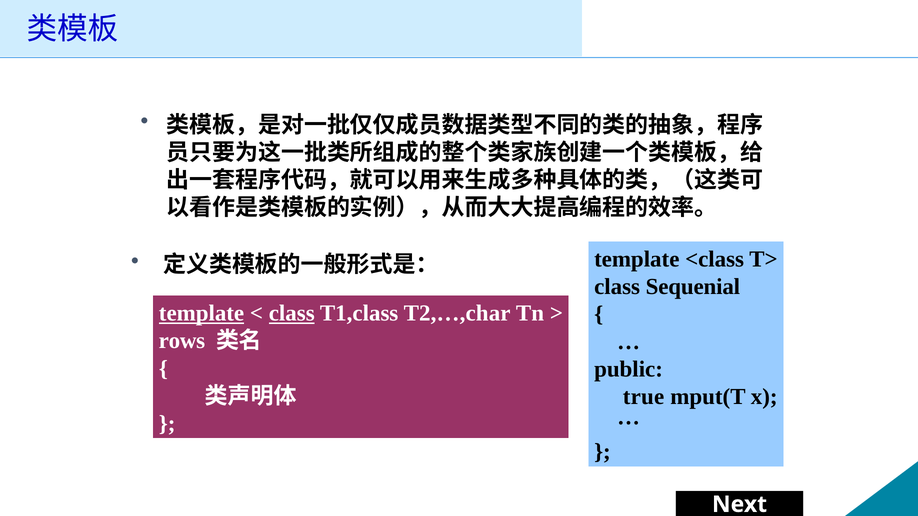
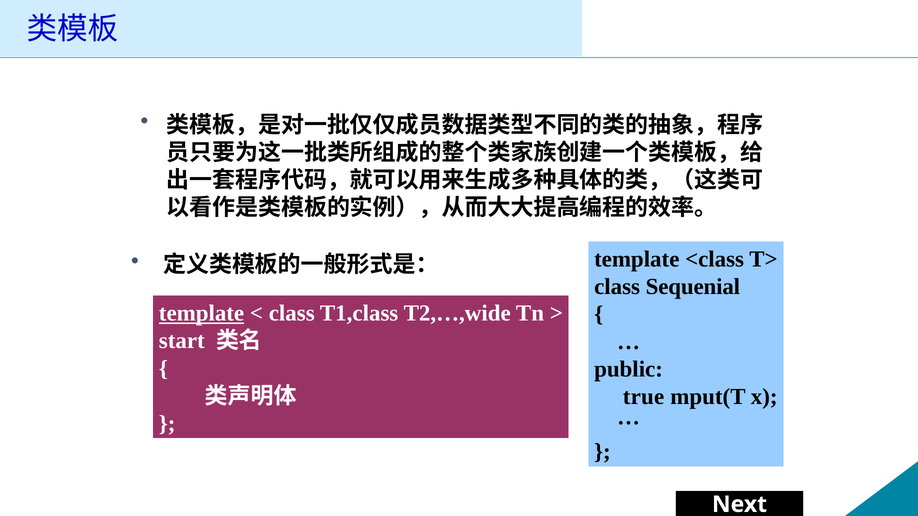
class at (292, 314) underline: present -> none
T2,…,char: T2,…,char -> T2,…,wide
rows: rows -> start
